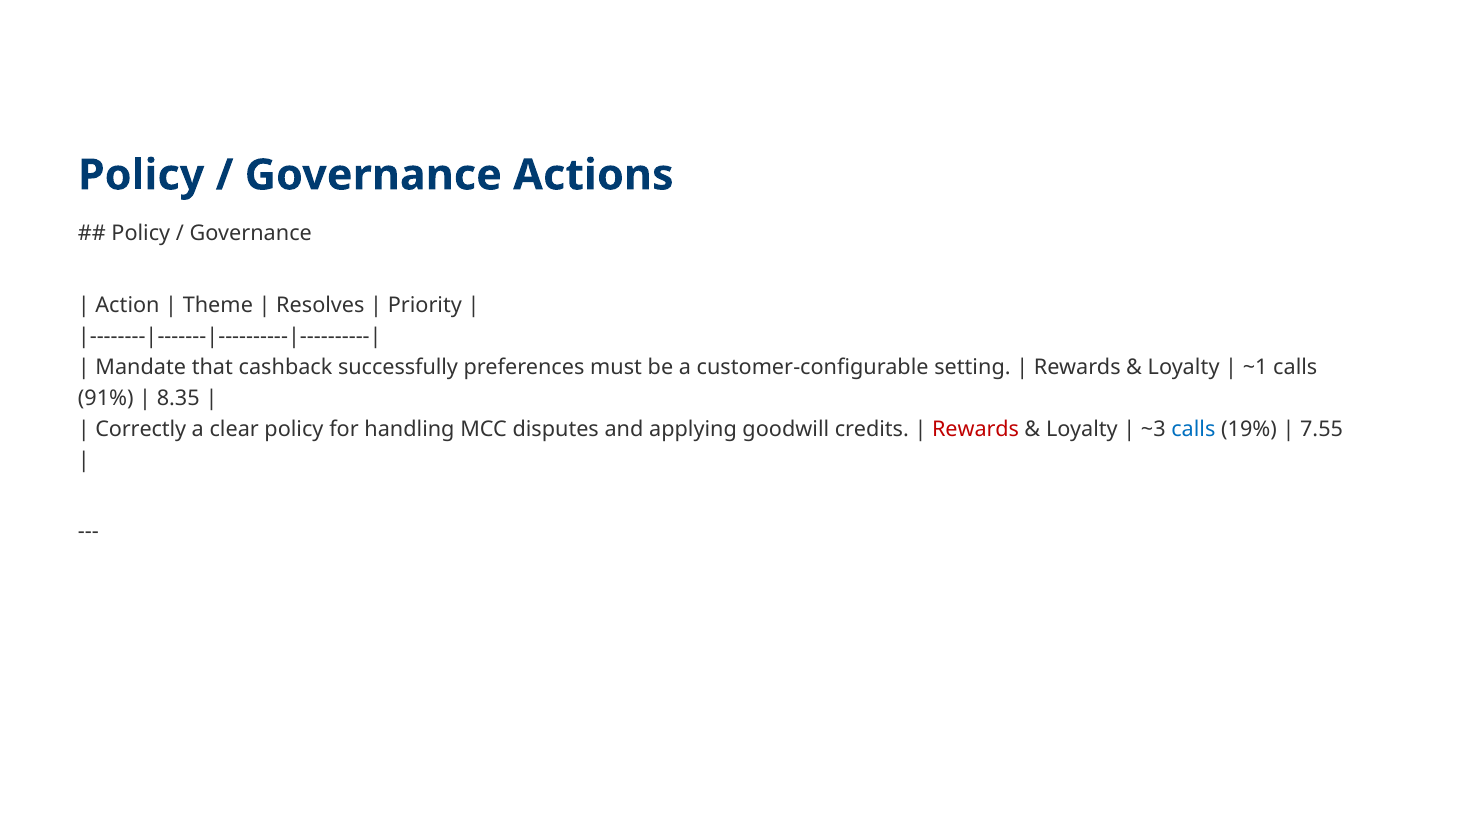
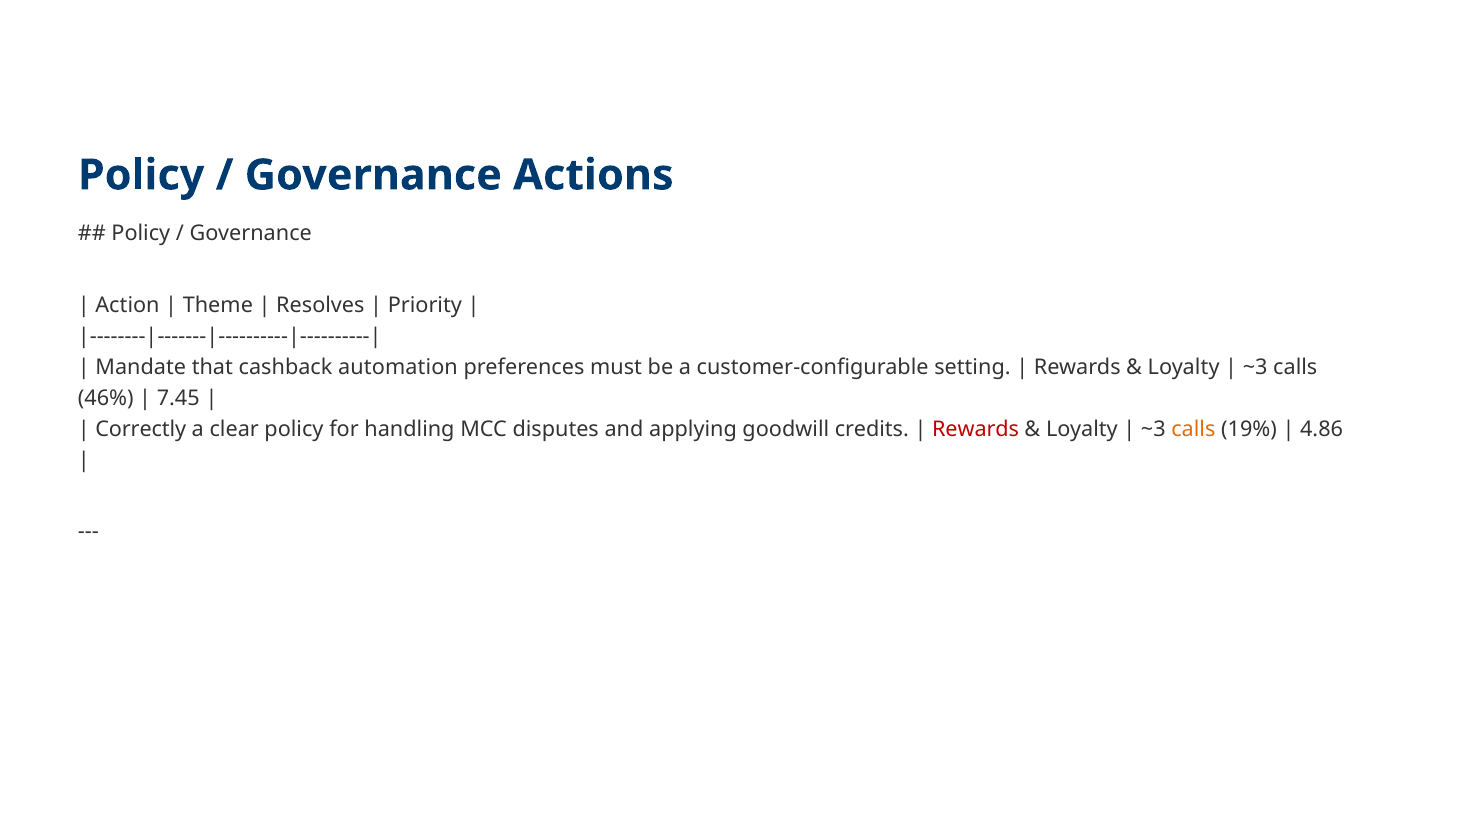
successfully: successfully -> automation
~1 at (1255, 367): ~1 -> ~3
91%: 91% -> 46%
8.35: 8.35 -> 7.45
calls at (1193, 430) colour: blue -> orange
7.55: 7.55 -> 4.86
